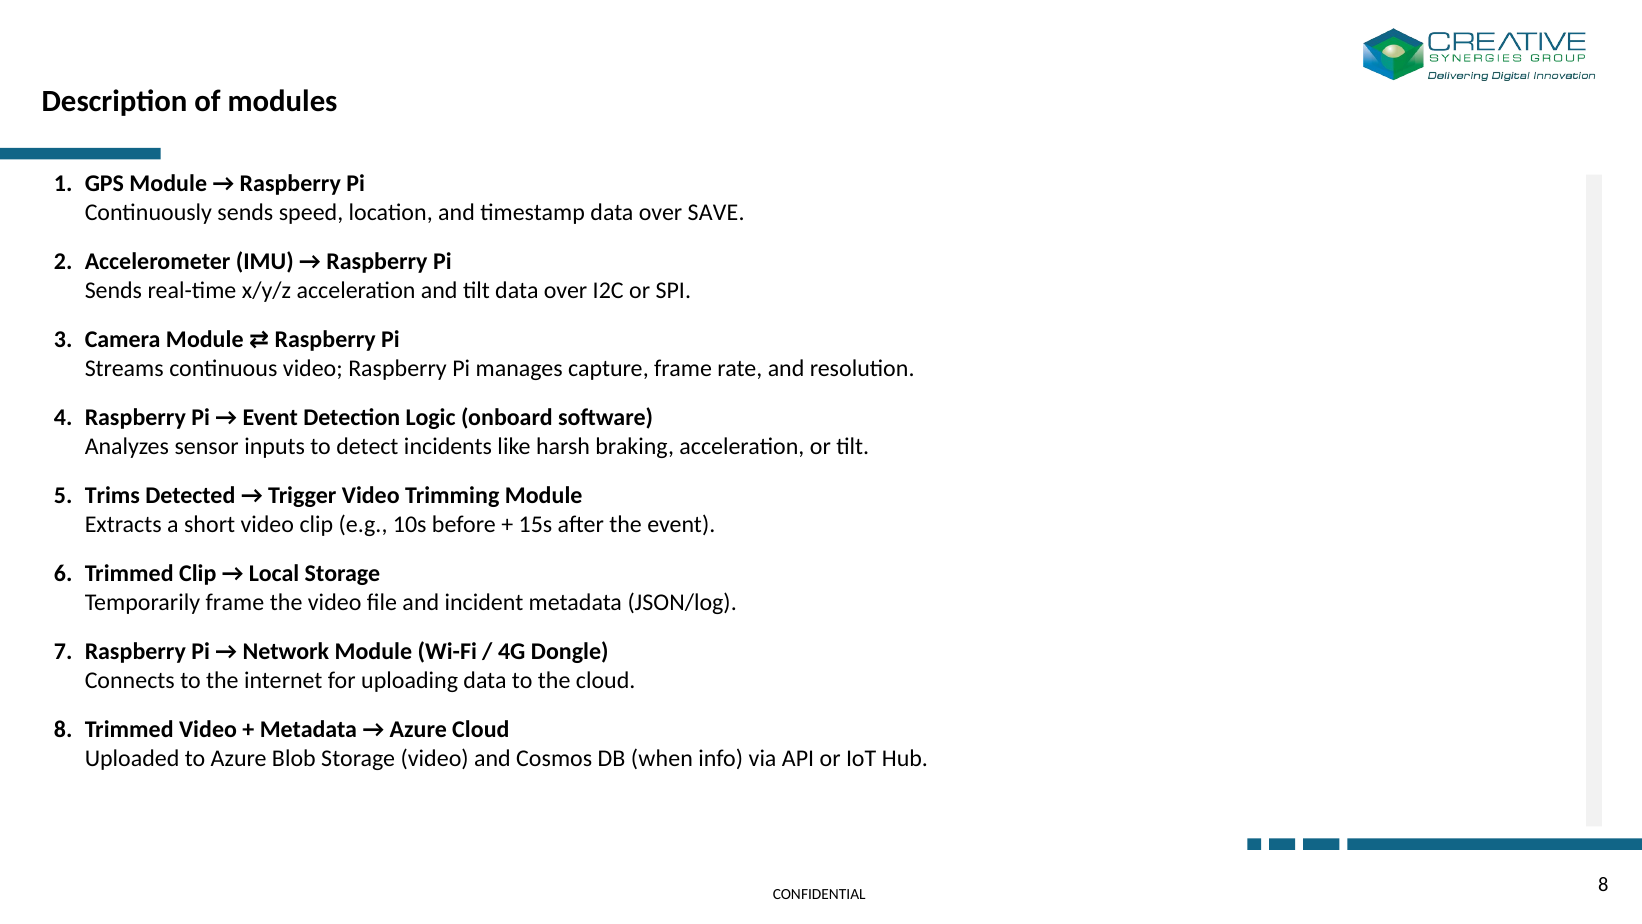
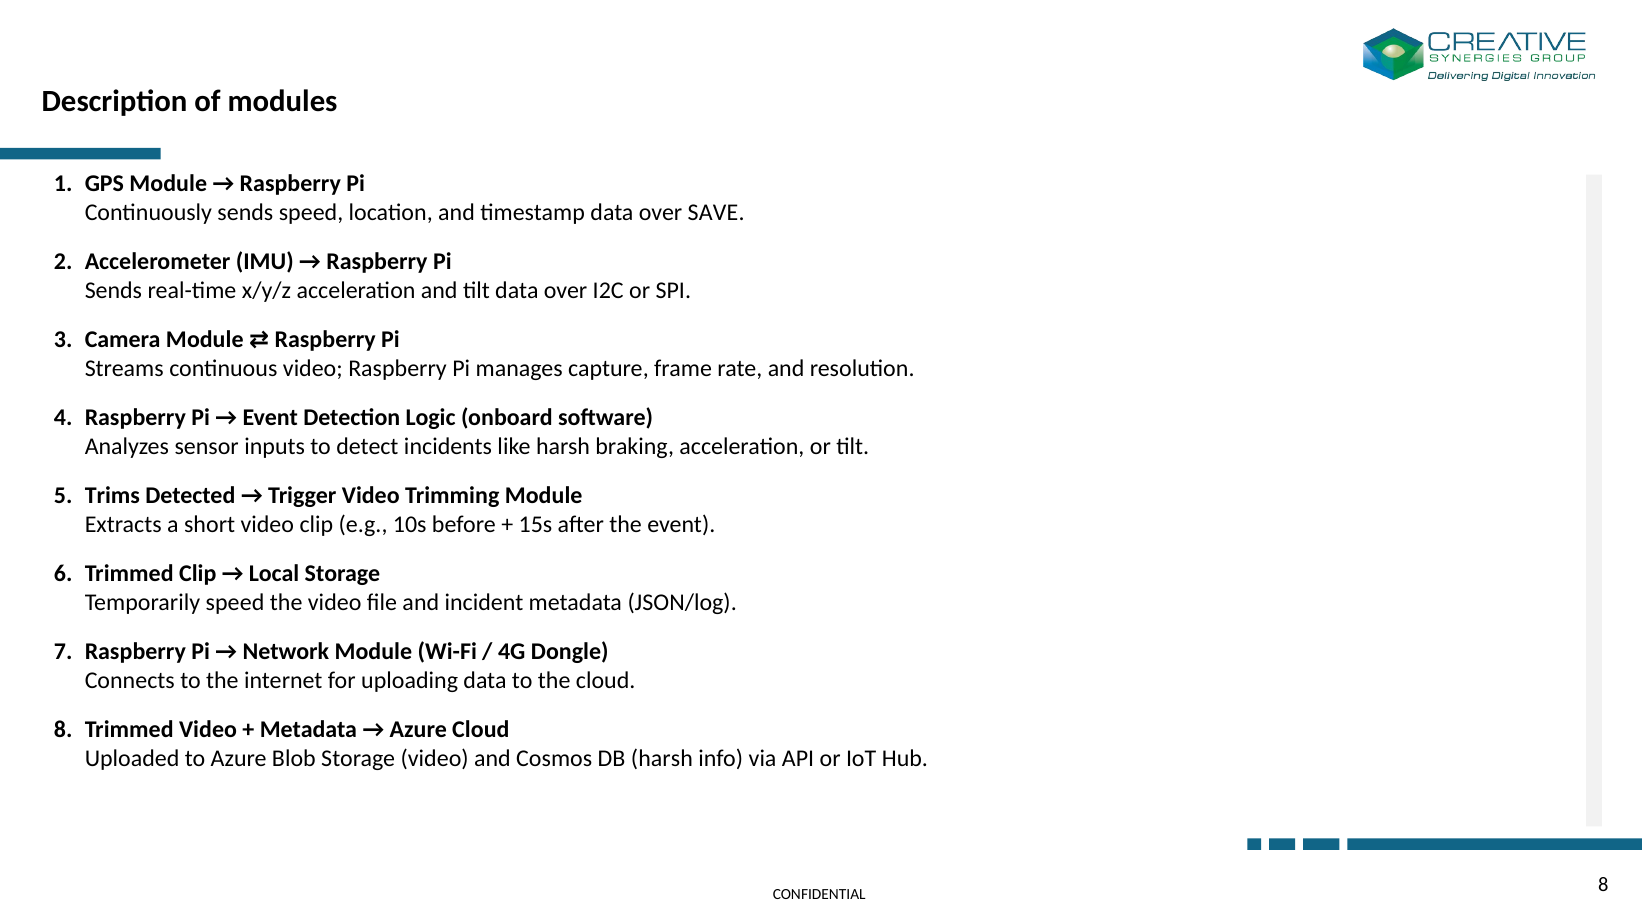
Temporarily frame: frame -> speed
DB when: when -> harsh
